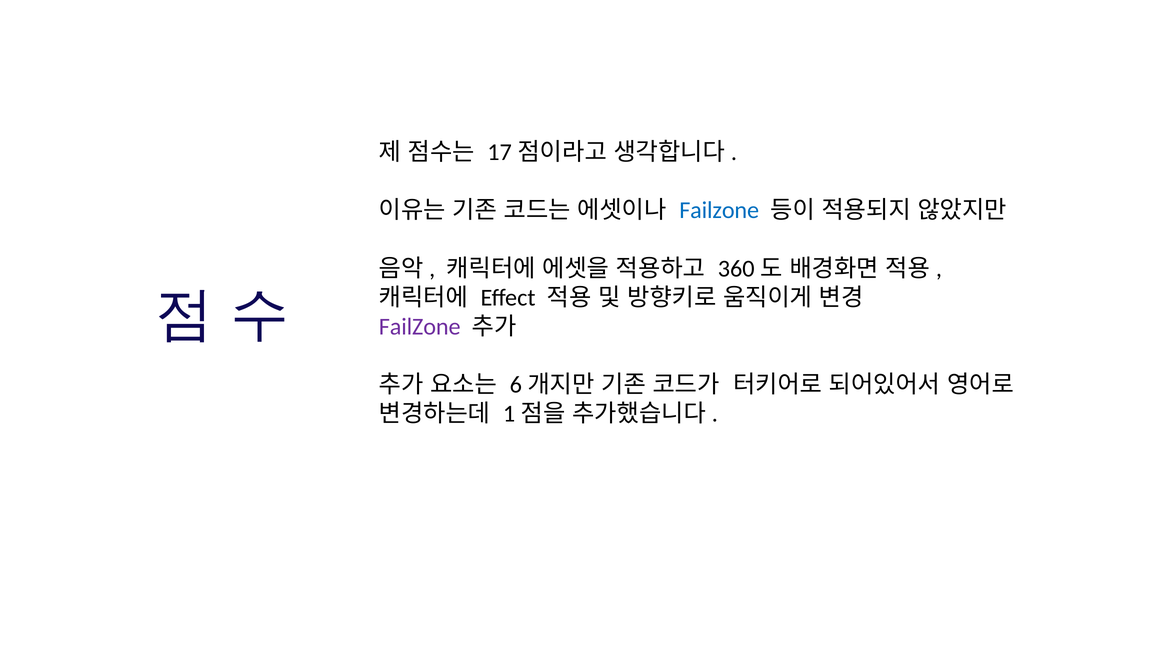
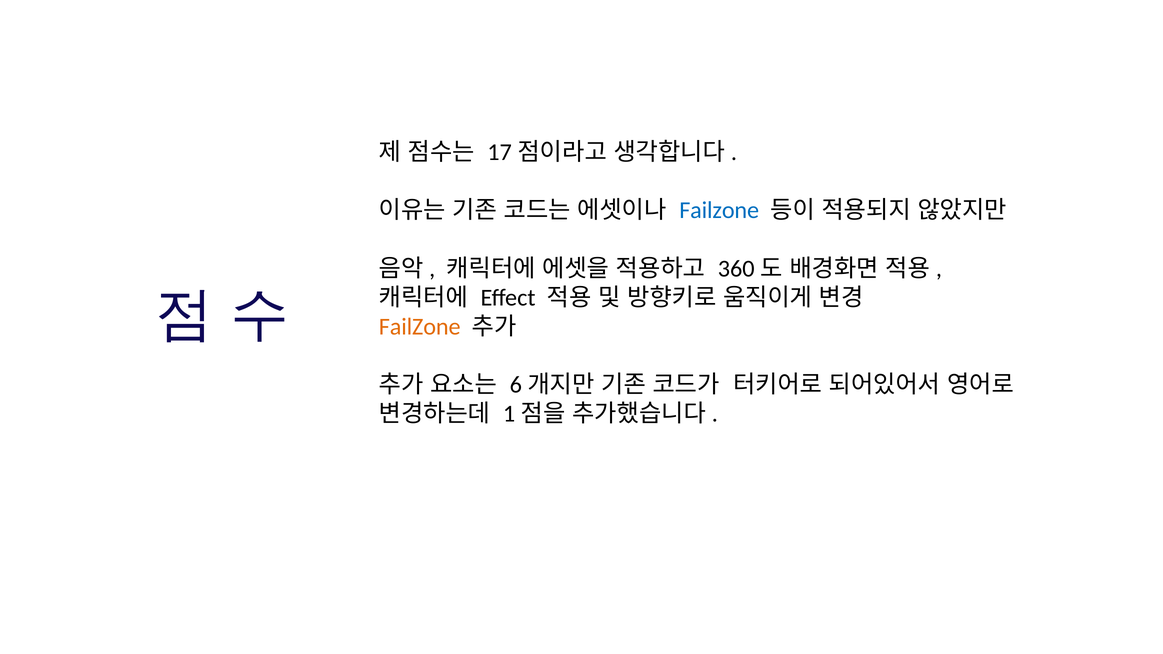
FailZone at (420, 327) colour: purple -> orange
